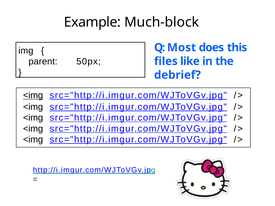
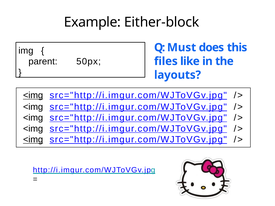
Much-block: Much-block -> Either-block
Most: Most -> Must
debrief: debrief -> layouts
<img at (33, 140) underline: none -> present
